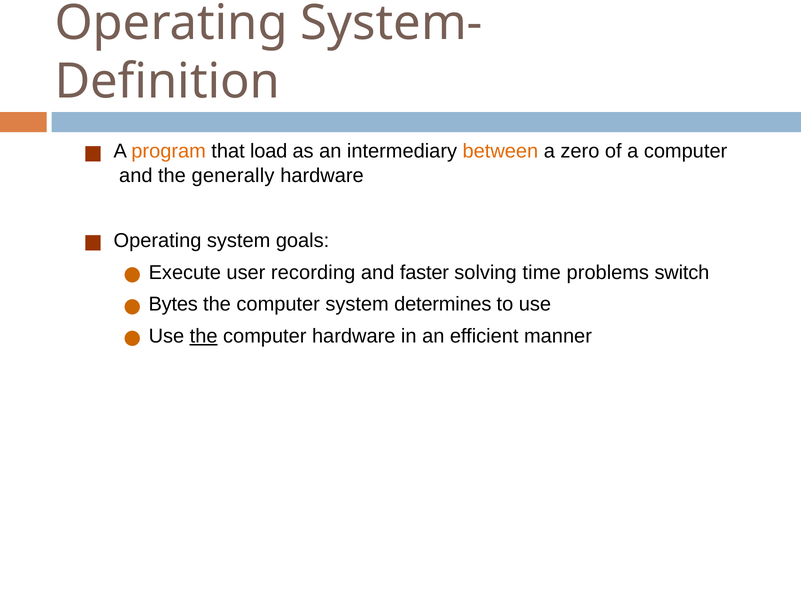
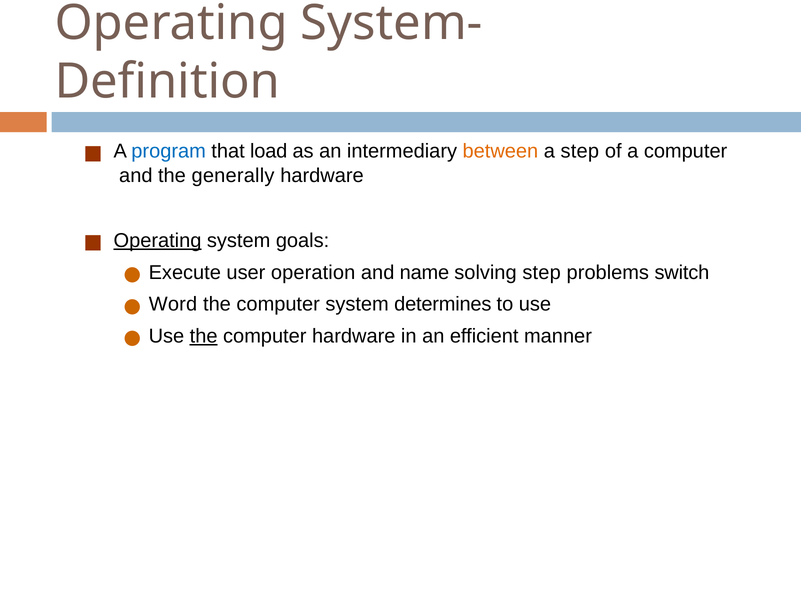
program colour: orange -> blue
a zero: zero -> step
Operating at (158, 241) underline: none -> present
recording: recording -> operation
faster: faster -> name
solving time: time -> step
Bytes: Bytes -> Word
